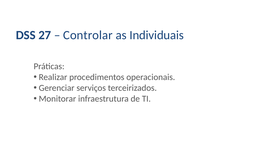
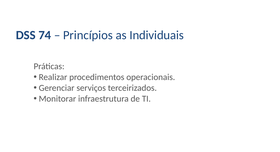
27: 27 -> 74
Controlar: Controlar -> Princípios
